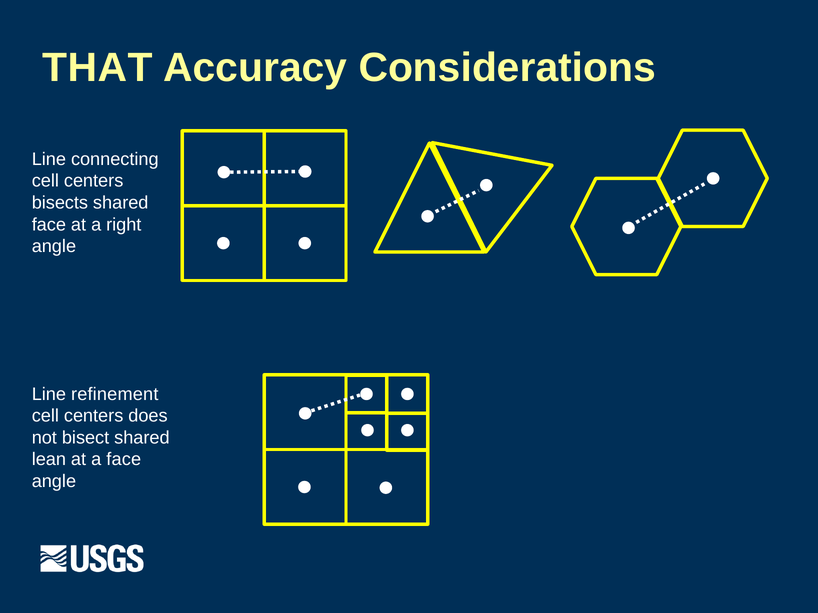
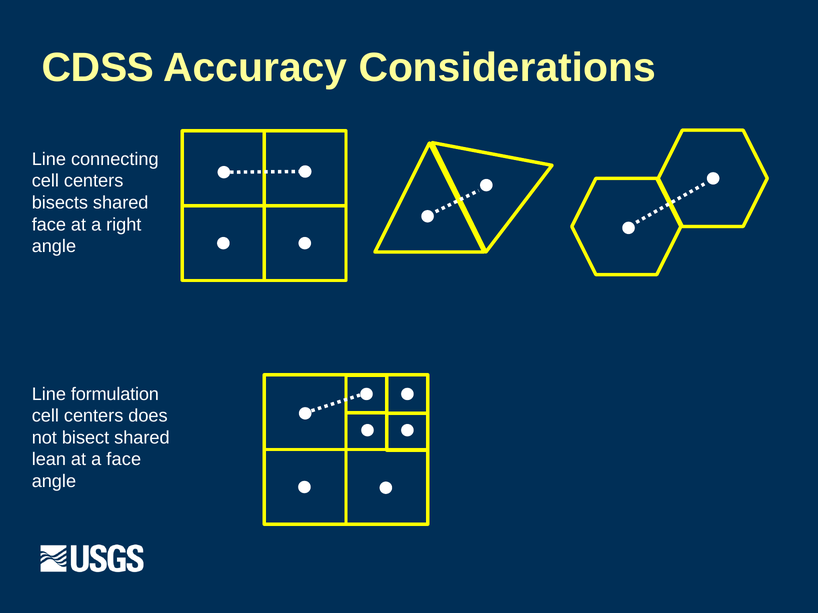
THAT: THAT -> CDSS
refinement: refinement -> formulation
